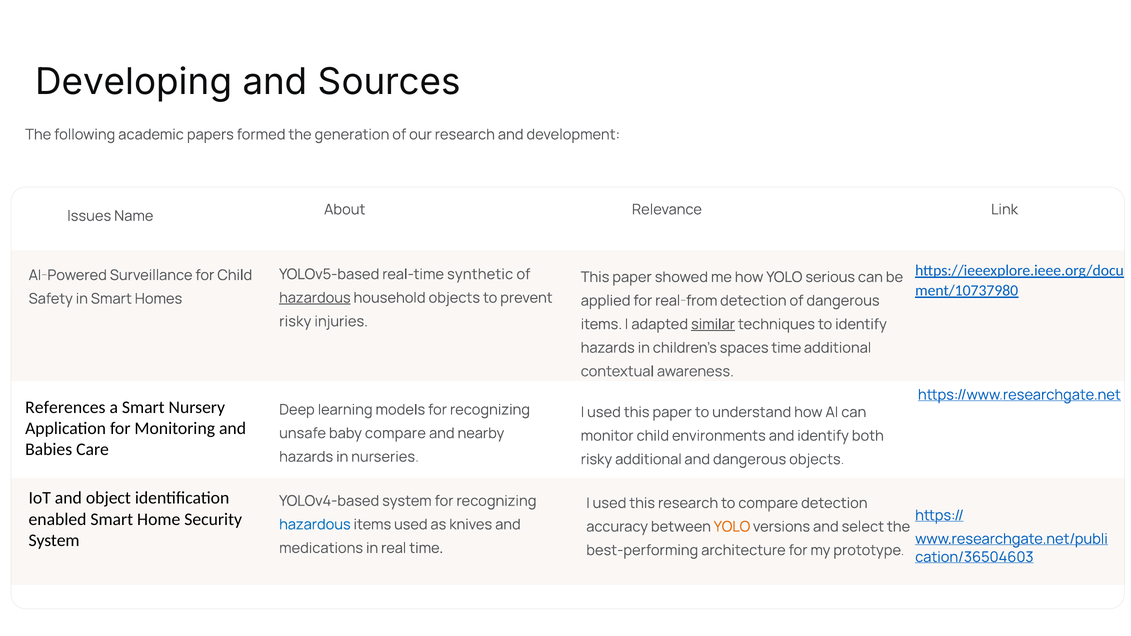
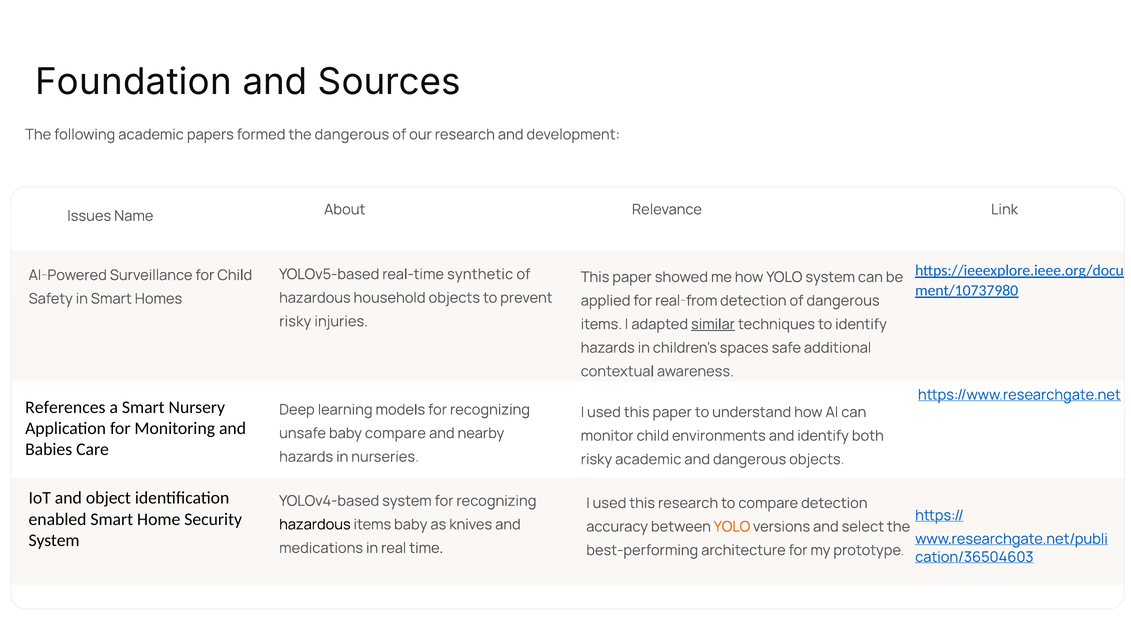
Developing: Developing -> Foundation
the generation: generation -> dangerous
YOLO serious: serious -> system
hazardous at (315, 298) underline: present -> none
spaces time: time -> safe
risky additional: additional -> academic
hazardous at (315, 525) colour: blue -> black
items used: used -> baby
